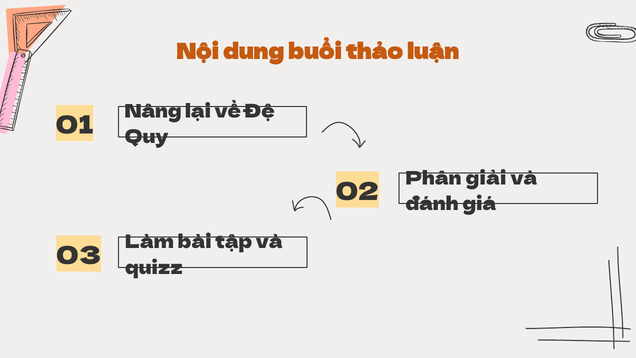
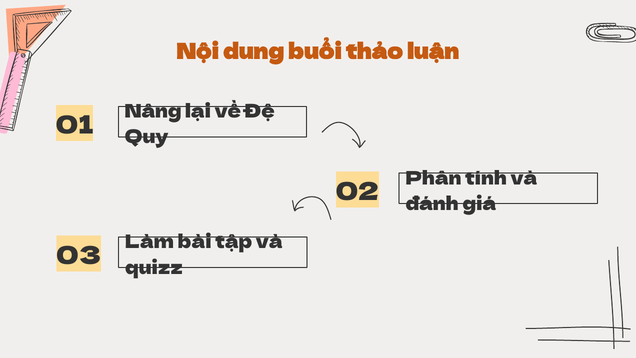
giải: giải -> tính
